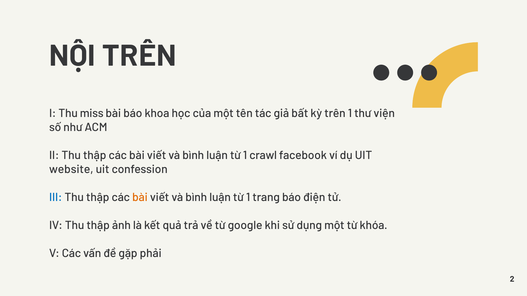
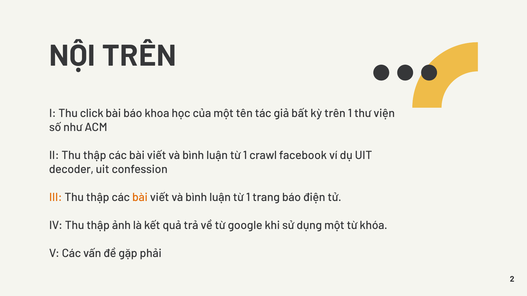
miss: miss -> click
website: website -> decoder
III colour: blue -> orange
